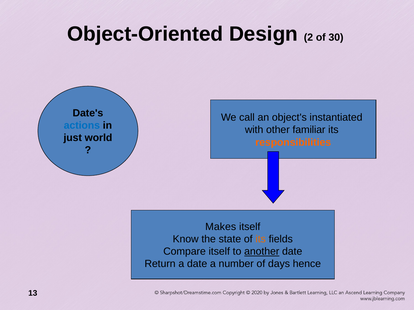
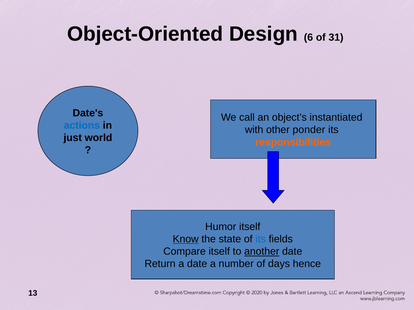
2: 2 -> 6
30: 30 -> 31
familiar: familiar -> ponder
Makes: Makes -> Humor
Know underline: none -> present
its at (261, 239) colour: orange -> blue
